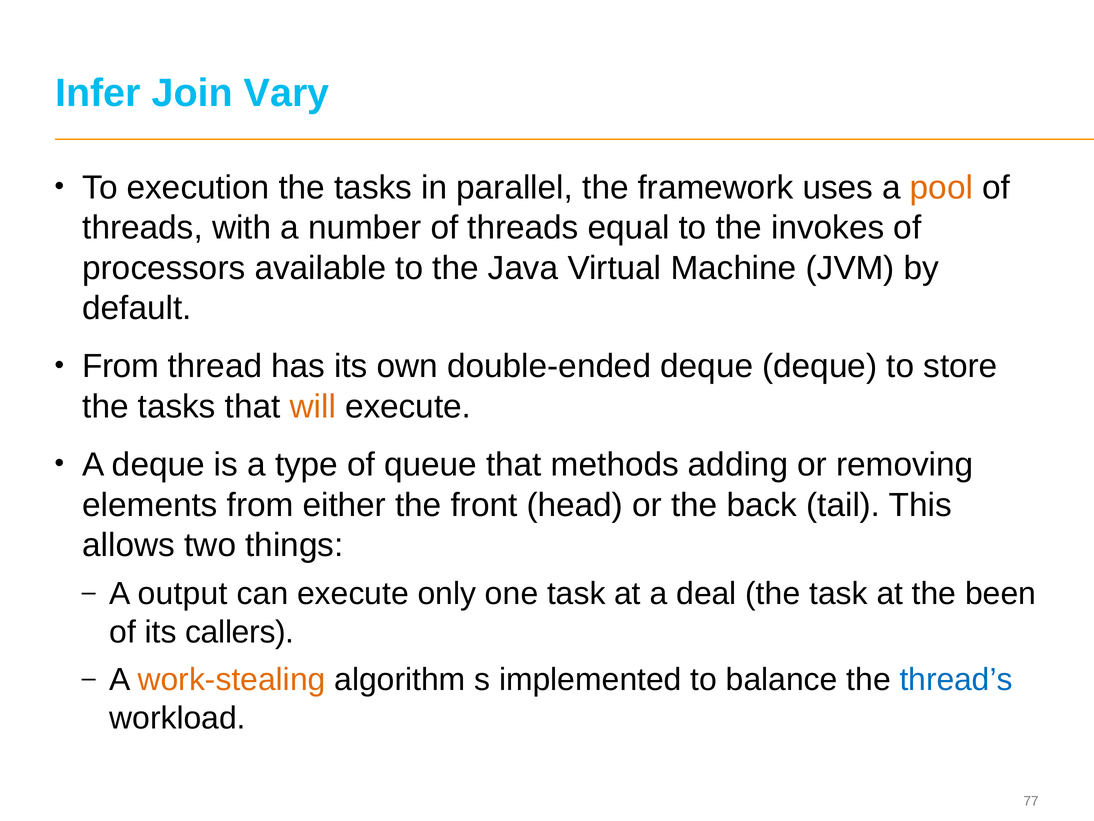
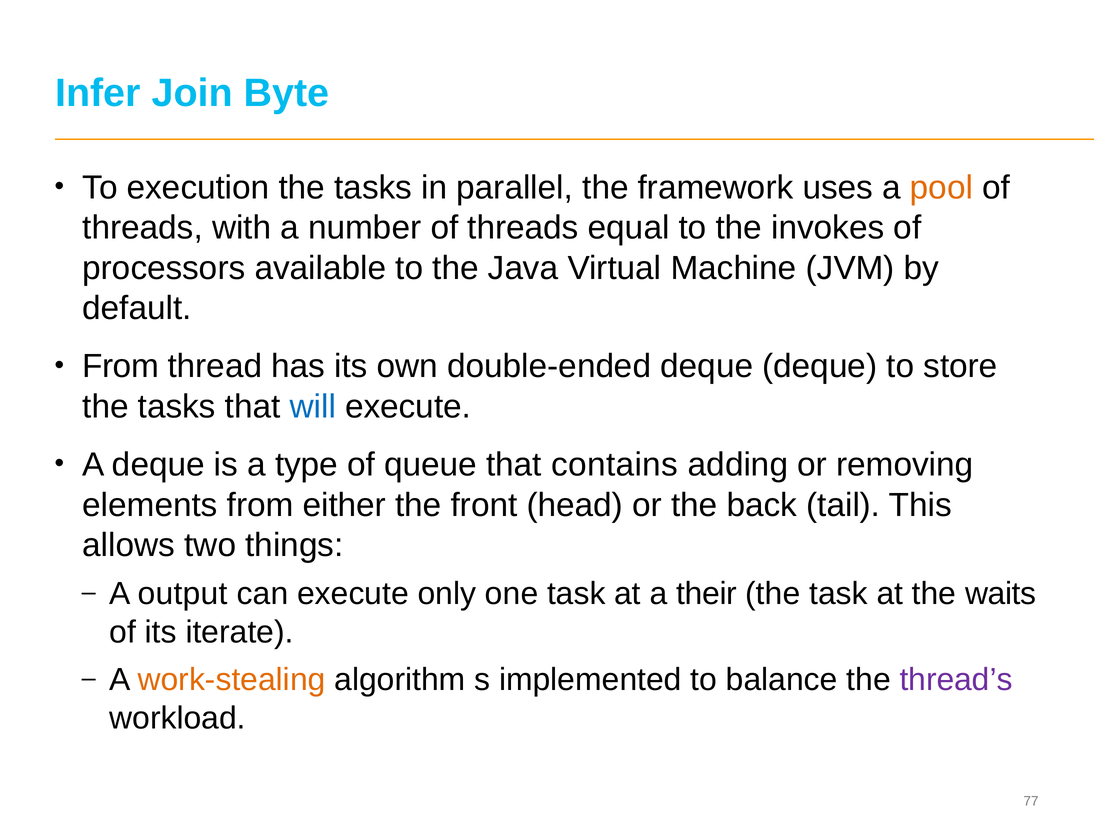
Vary: Vary -> Byte
will colour: orange -> blue
methods: methods -> contains
deal: deal -> their
been: been -> waits
callers: callers -> iterate
thread’s colour: blue -> purple
